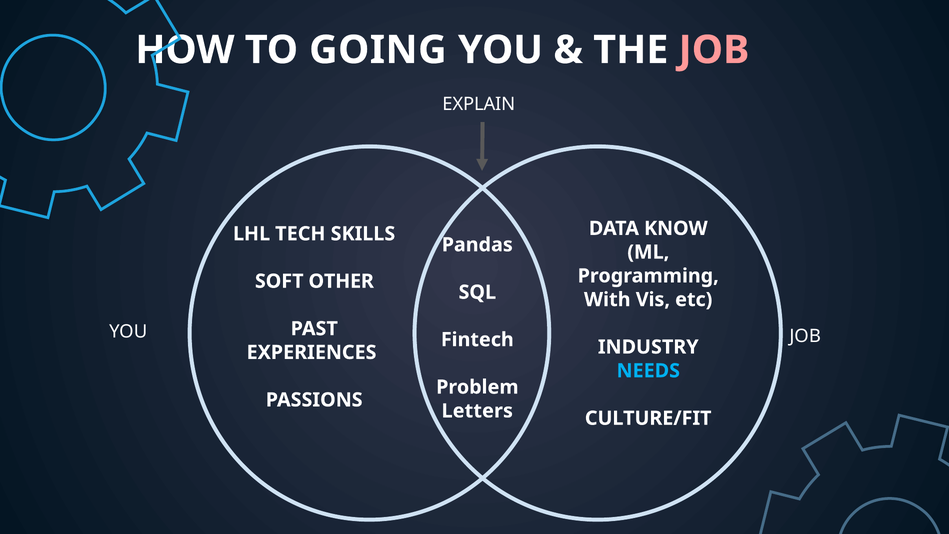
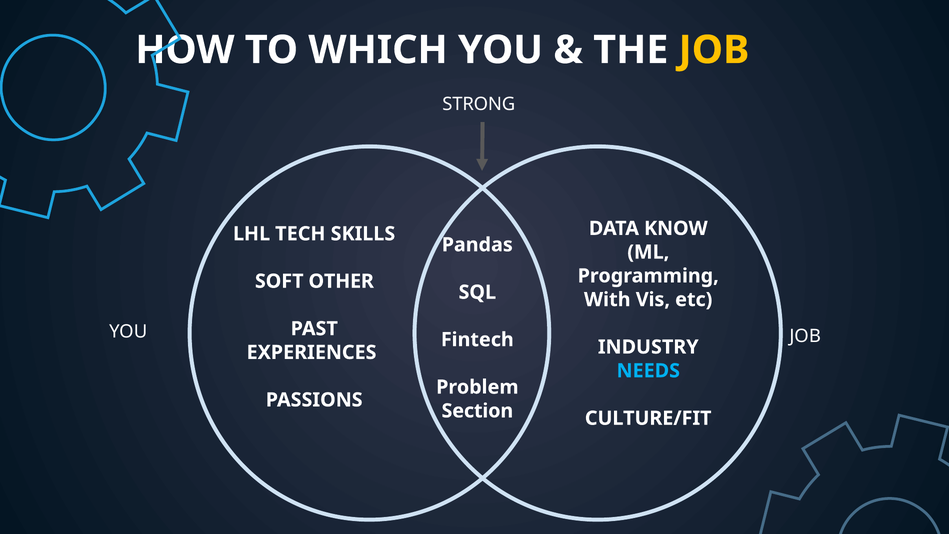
GOING: GOING -> WHICH
JOB at (714, 50) colour: pink -> yellow
EXPLAIN: EXPLAIN -> STRONG
Letters: Letters -> Section
